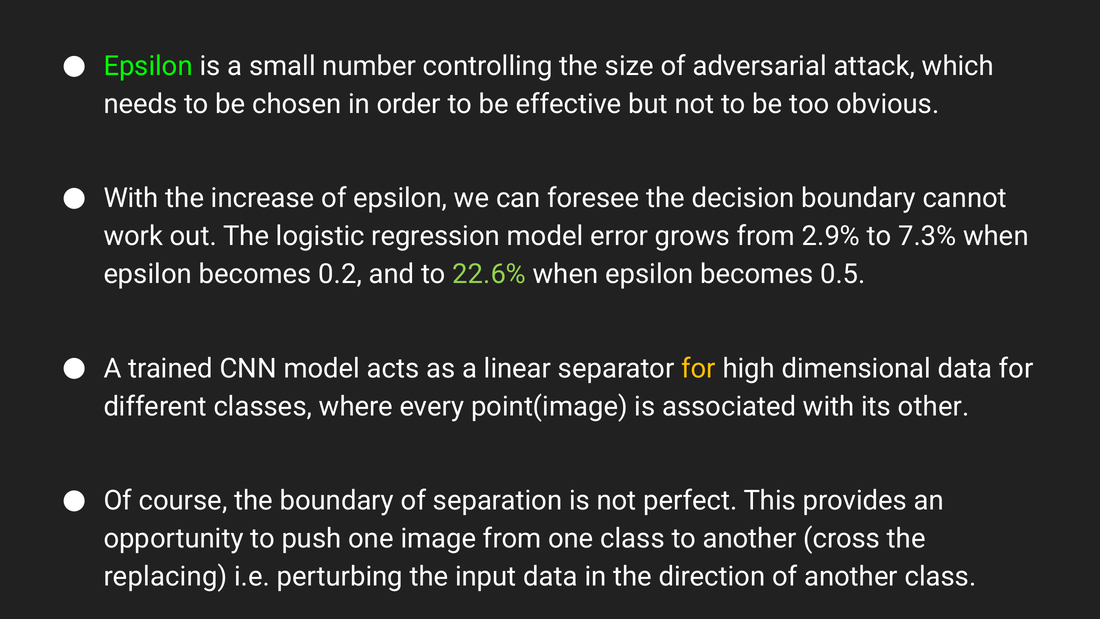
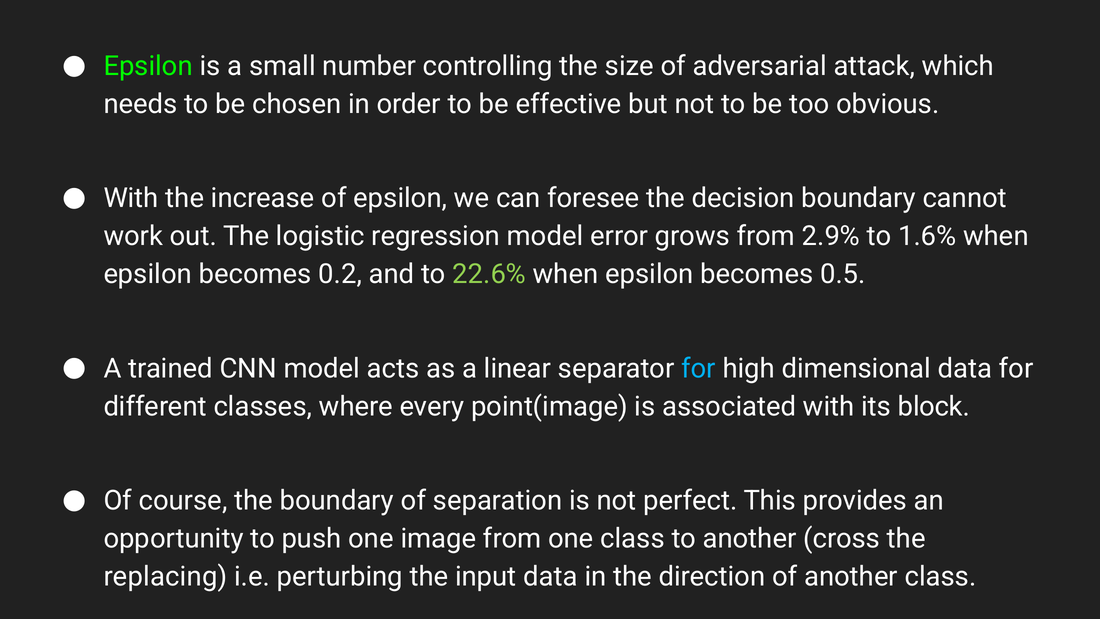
7.3%: 7.3% -> 1.6%
for at (698, 368) colour: yellow -> light blue
other: other -> block
